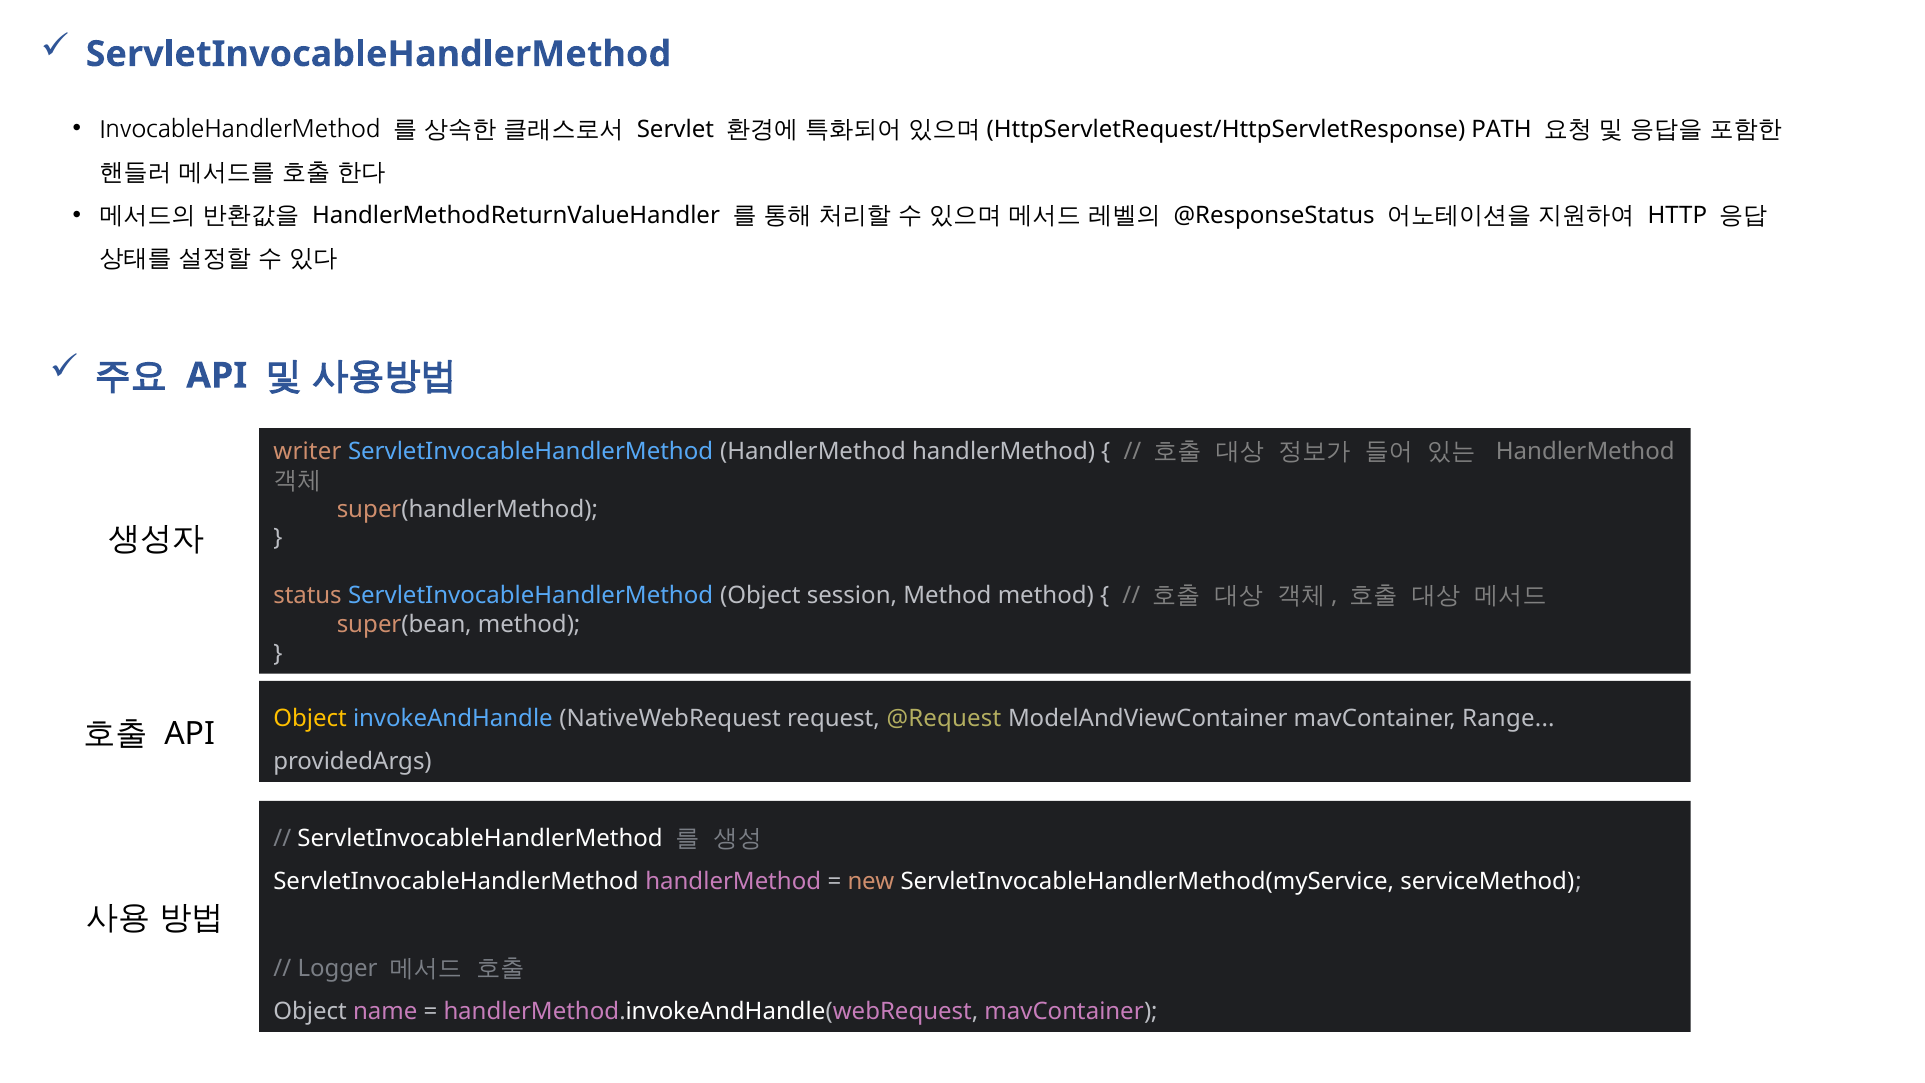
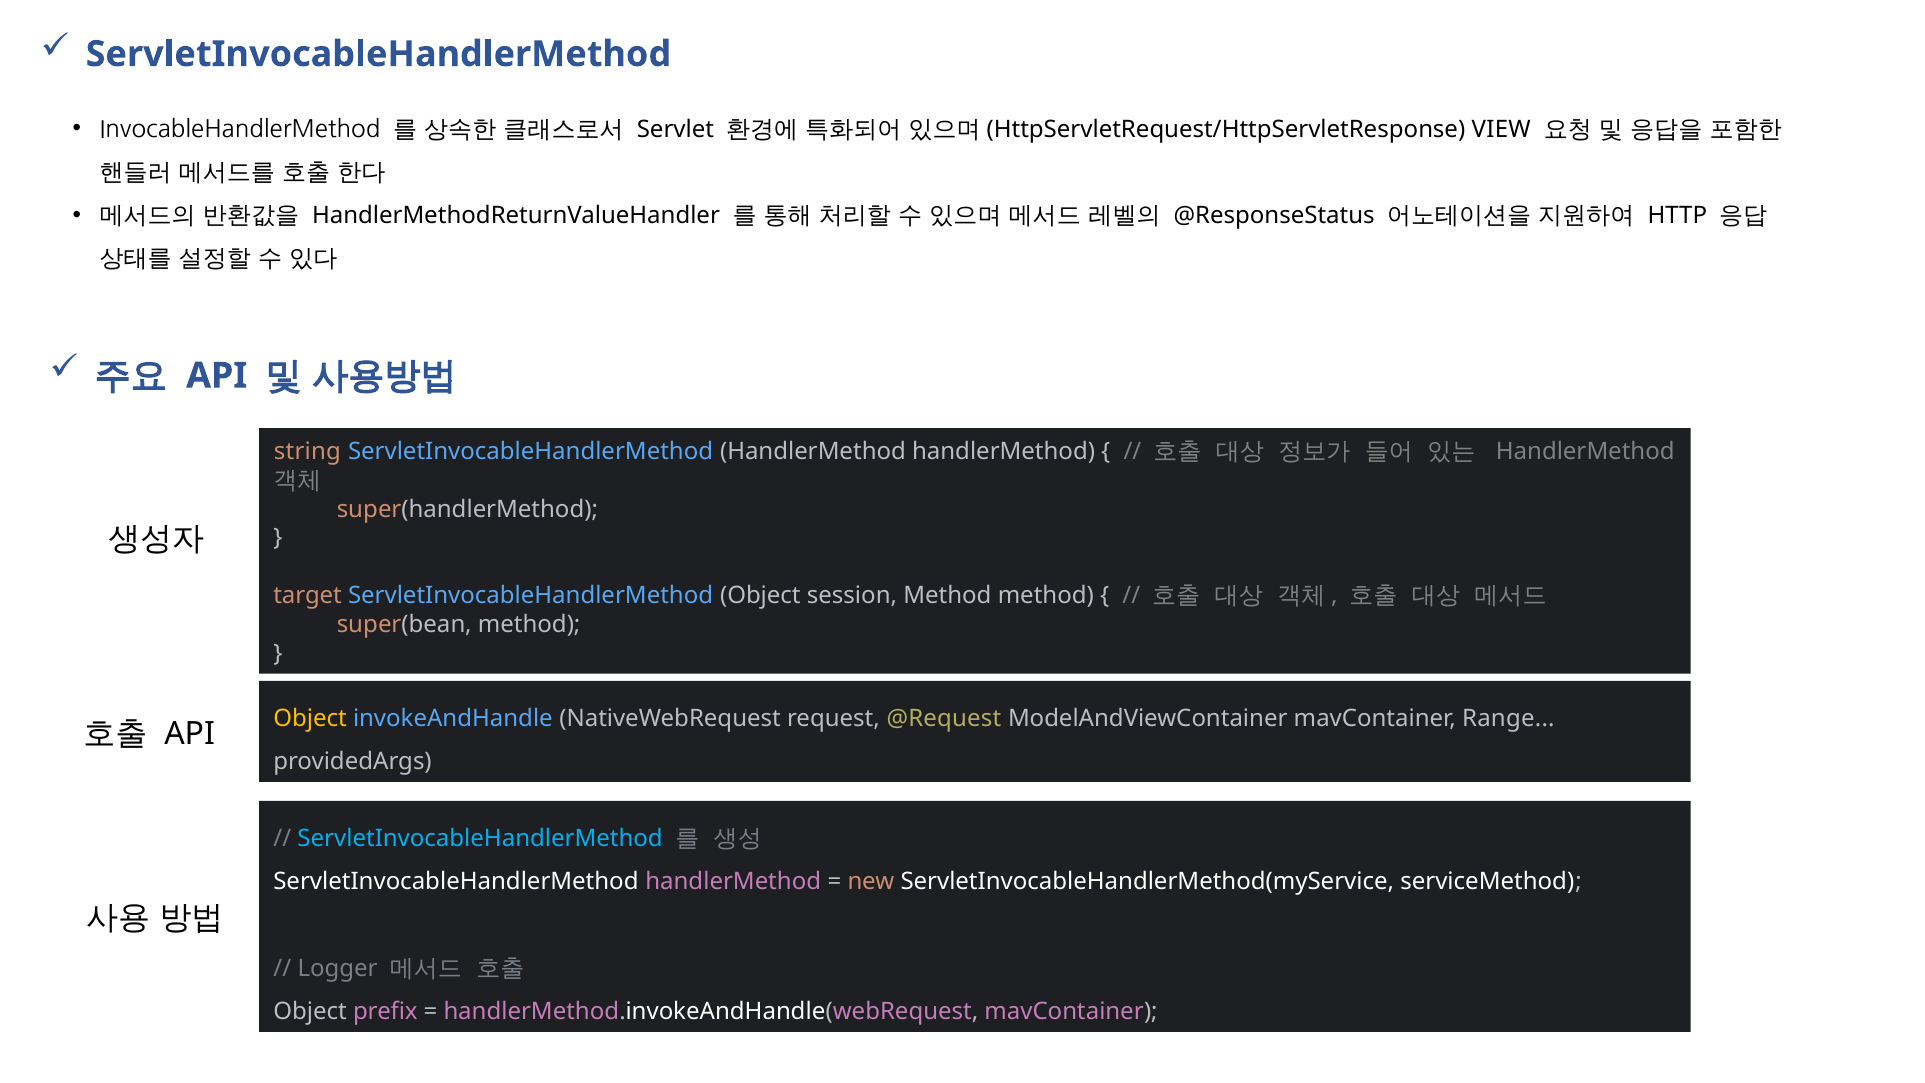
PATH: PATH -> VIEW
writer: writer -> string
status: status -> target
ServletInvocableHandlerMethod at (480, 838) colour: white -> light blue
name: name -> prefix
